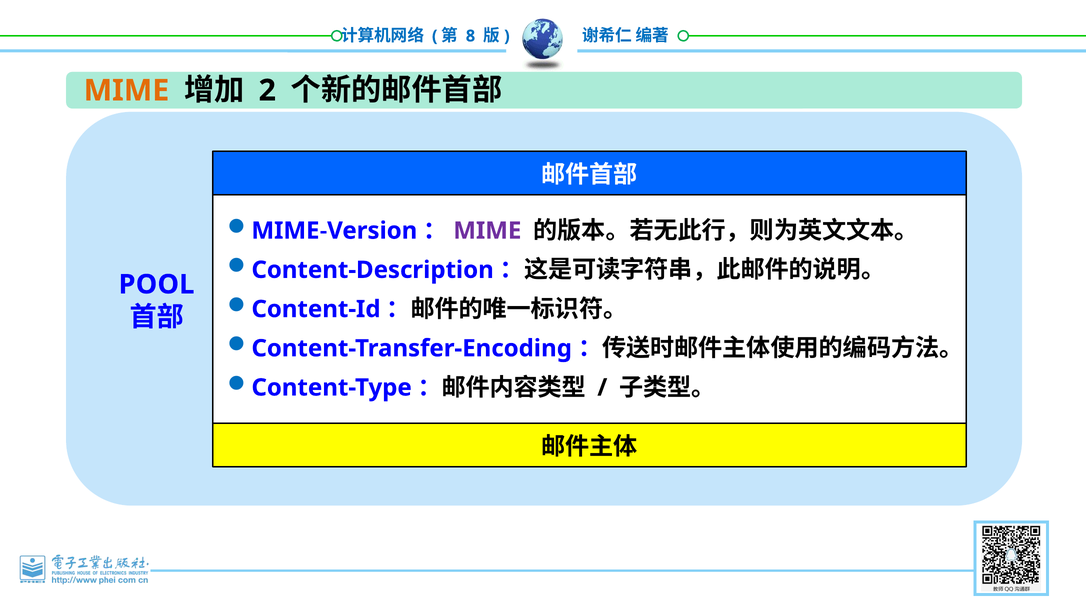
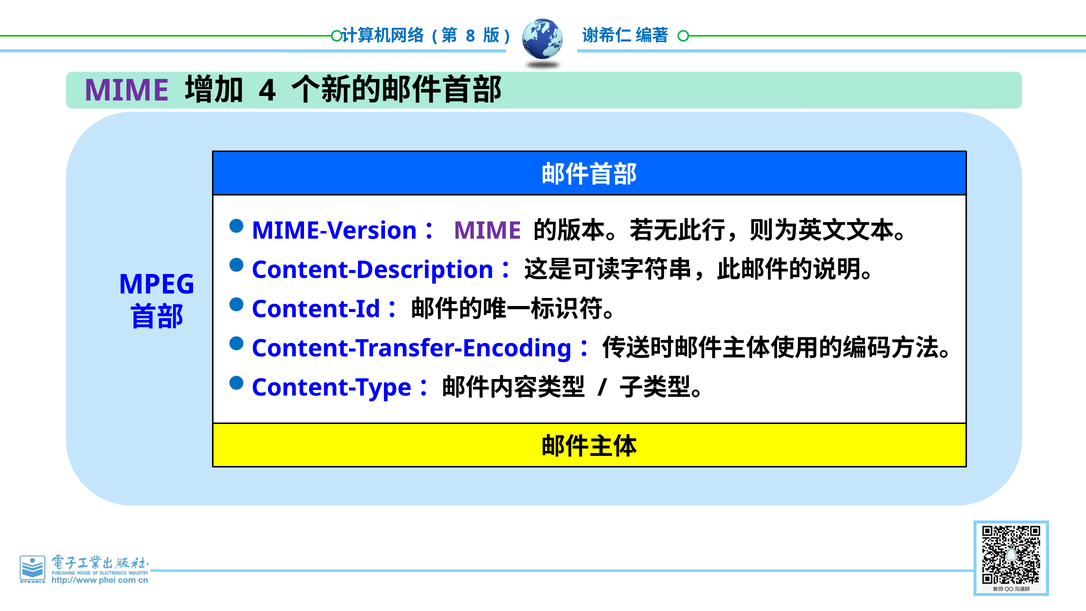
MIME at (126, 90) colour: orange -> purple
2: 2 -> 4
POOL: POOL -> MPEG
